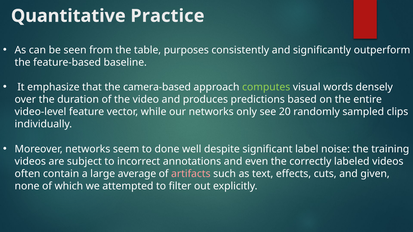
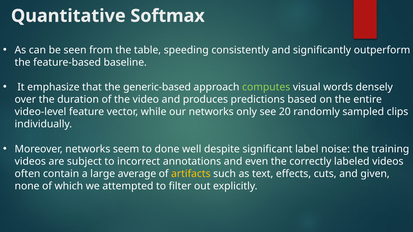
Practice: Practice -> Softmax
purposes: purposes -> speeding
camera-based: camera-based -> generic-based
artifacts colour: pink -> yellow
